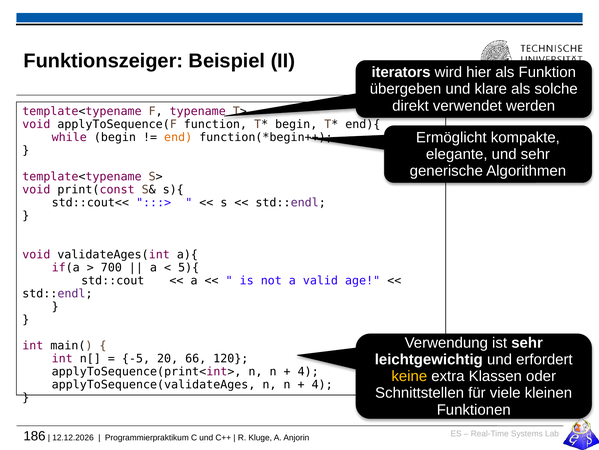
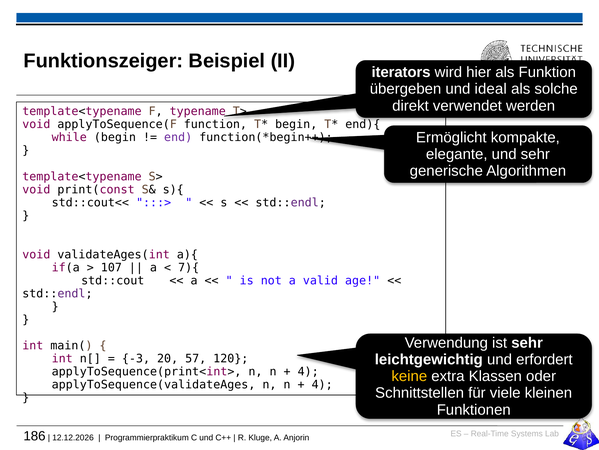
klare: klare -> ideal
end colour: orange -> purple
700: 700 -> 107
5){: 5){ -> 7){
-5: -5 -> -3
66: 66 -> 57
